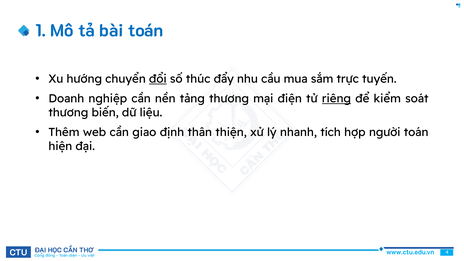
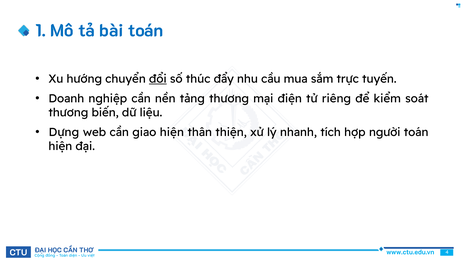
riêng underline: present -> none
Thêm: Thêm -> Dựng
giao định: định -> hiện
